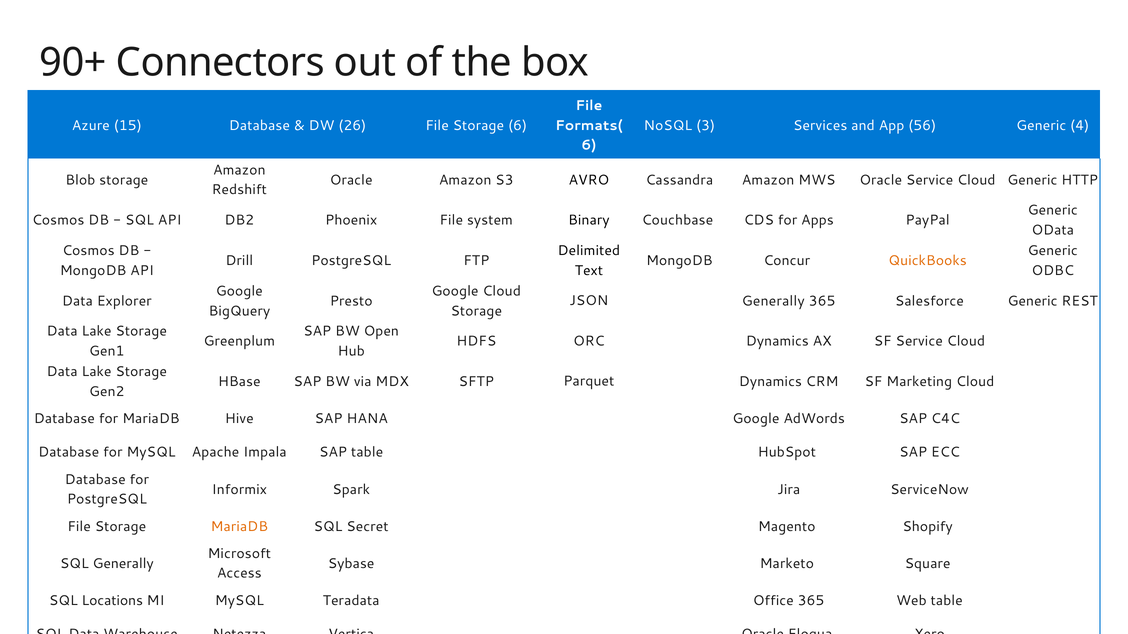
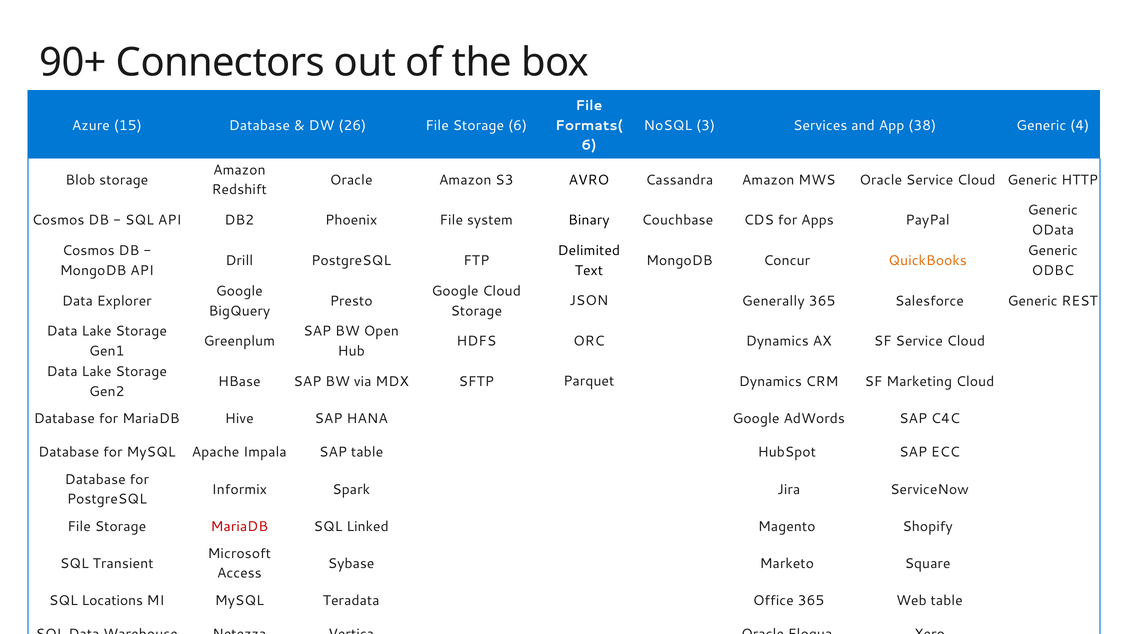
56: 56 -> 38
MariaDB at (239, 527) colour: orange -> red
Secret: Secret -> Linked
SQL Generally: Generally -> Transient
